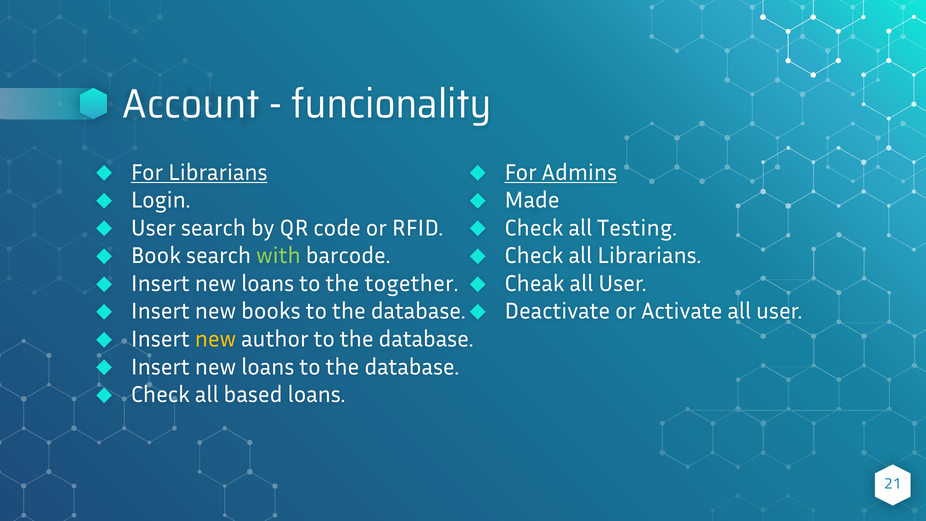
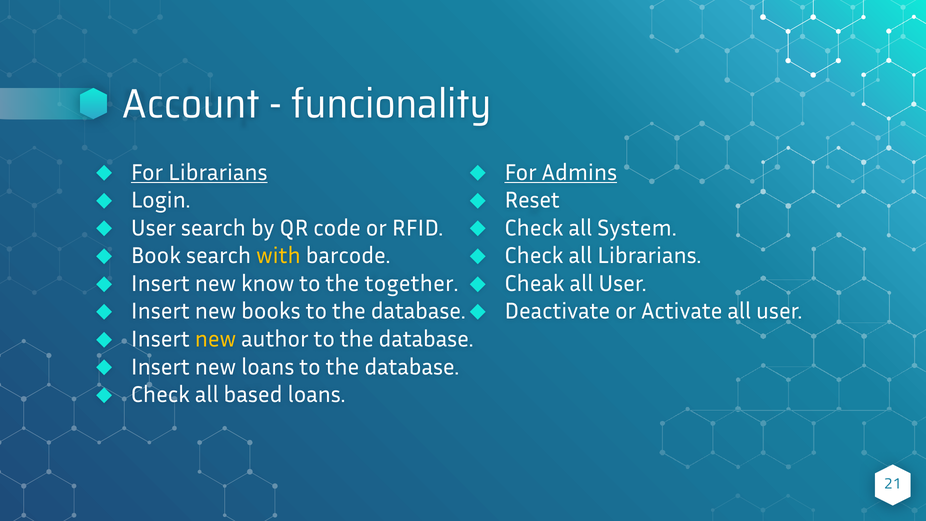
Made: Made -> Reset
Testing: Testing -> System
with colour: light green -> yellow
loans at (268, 283): loans -> know
